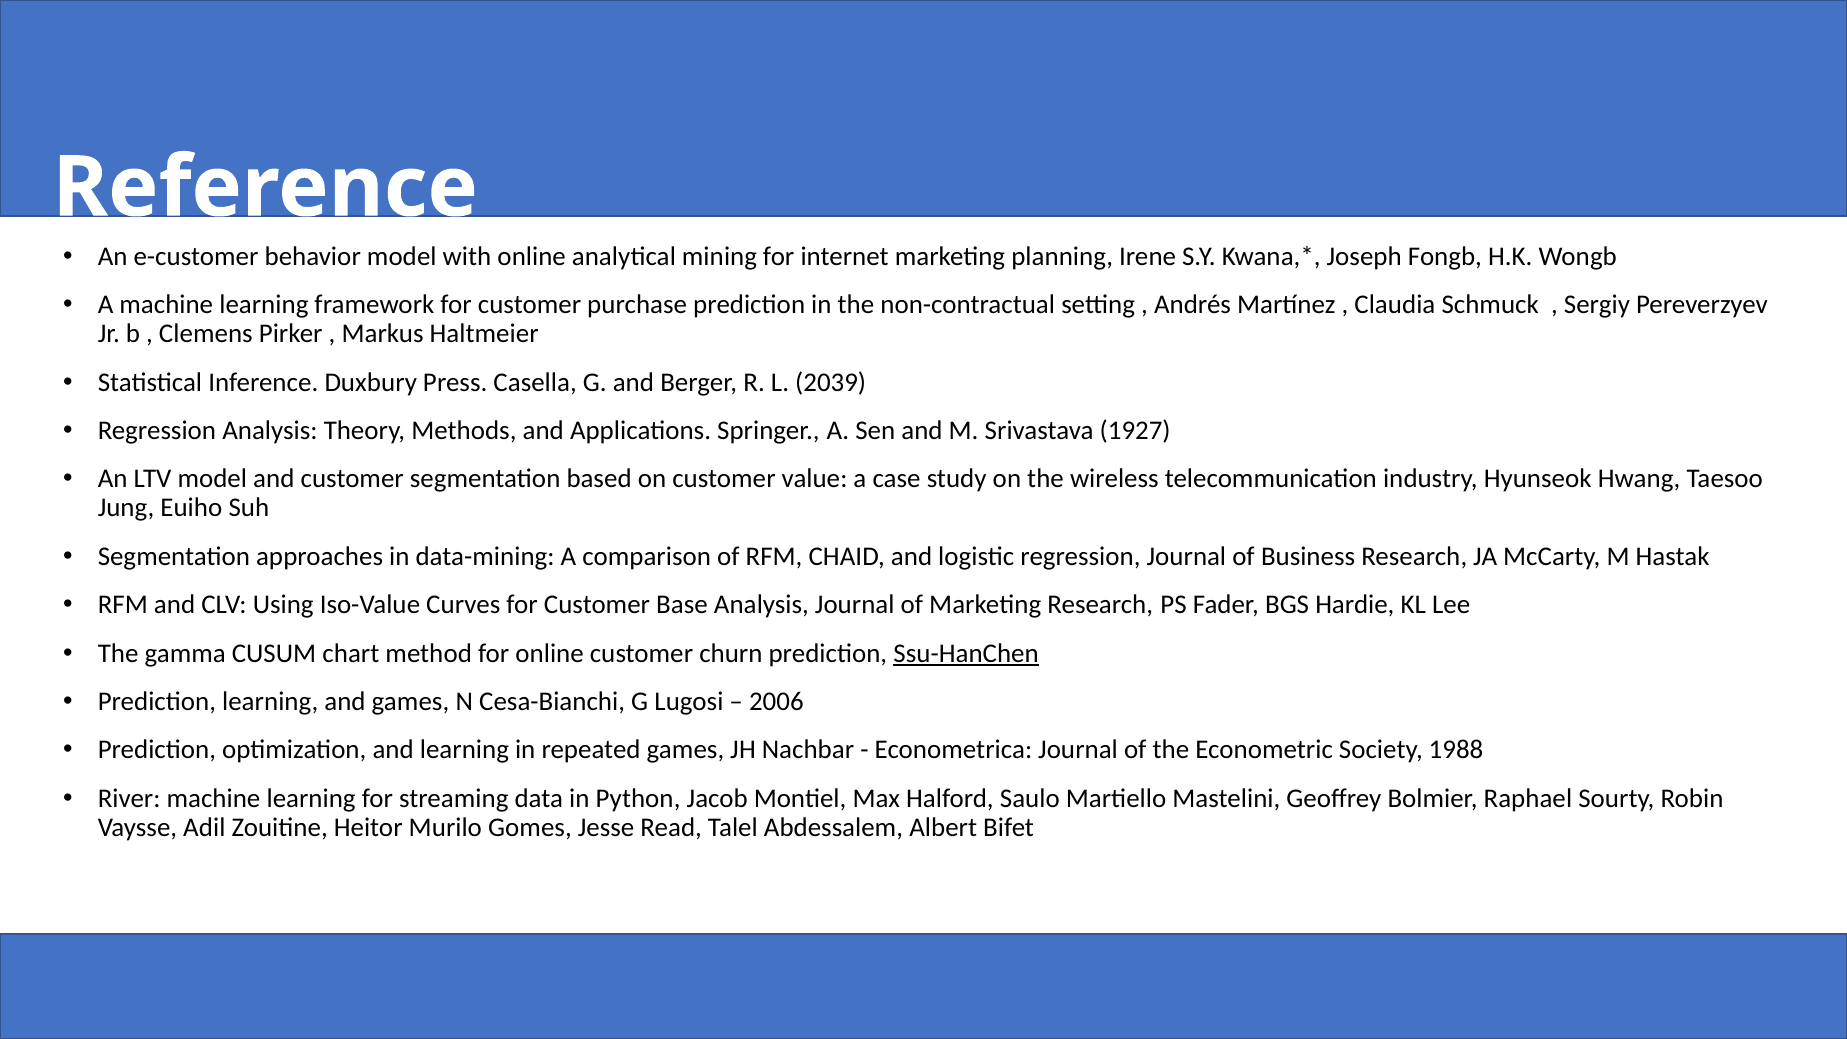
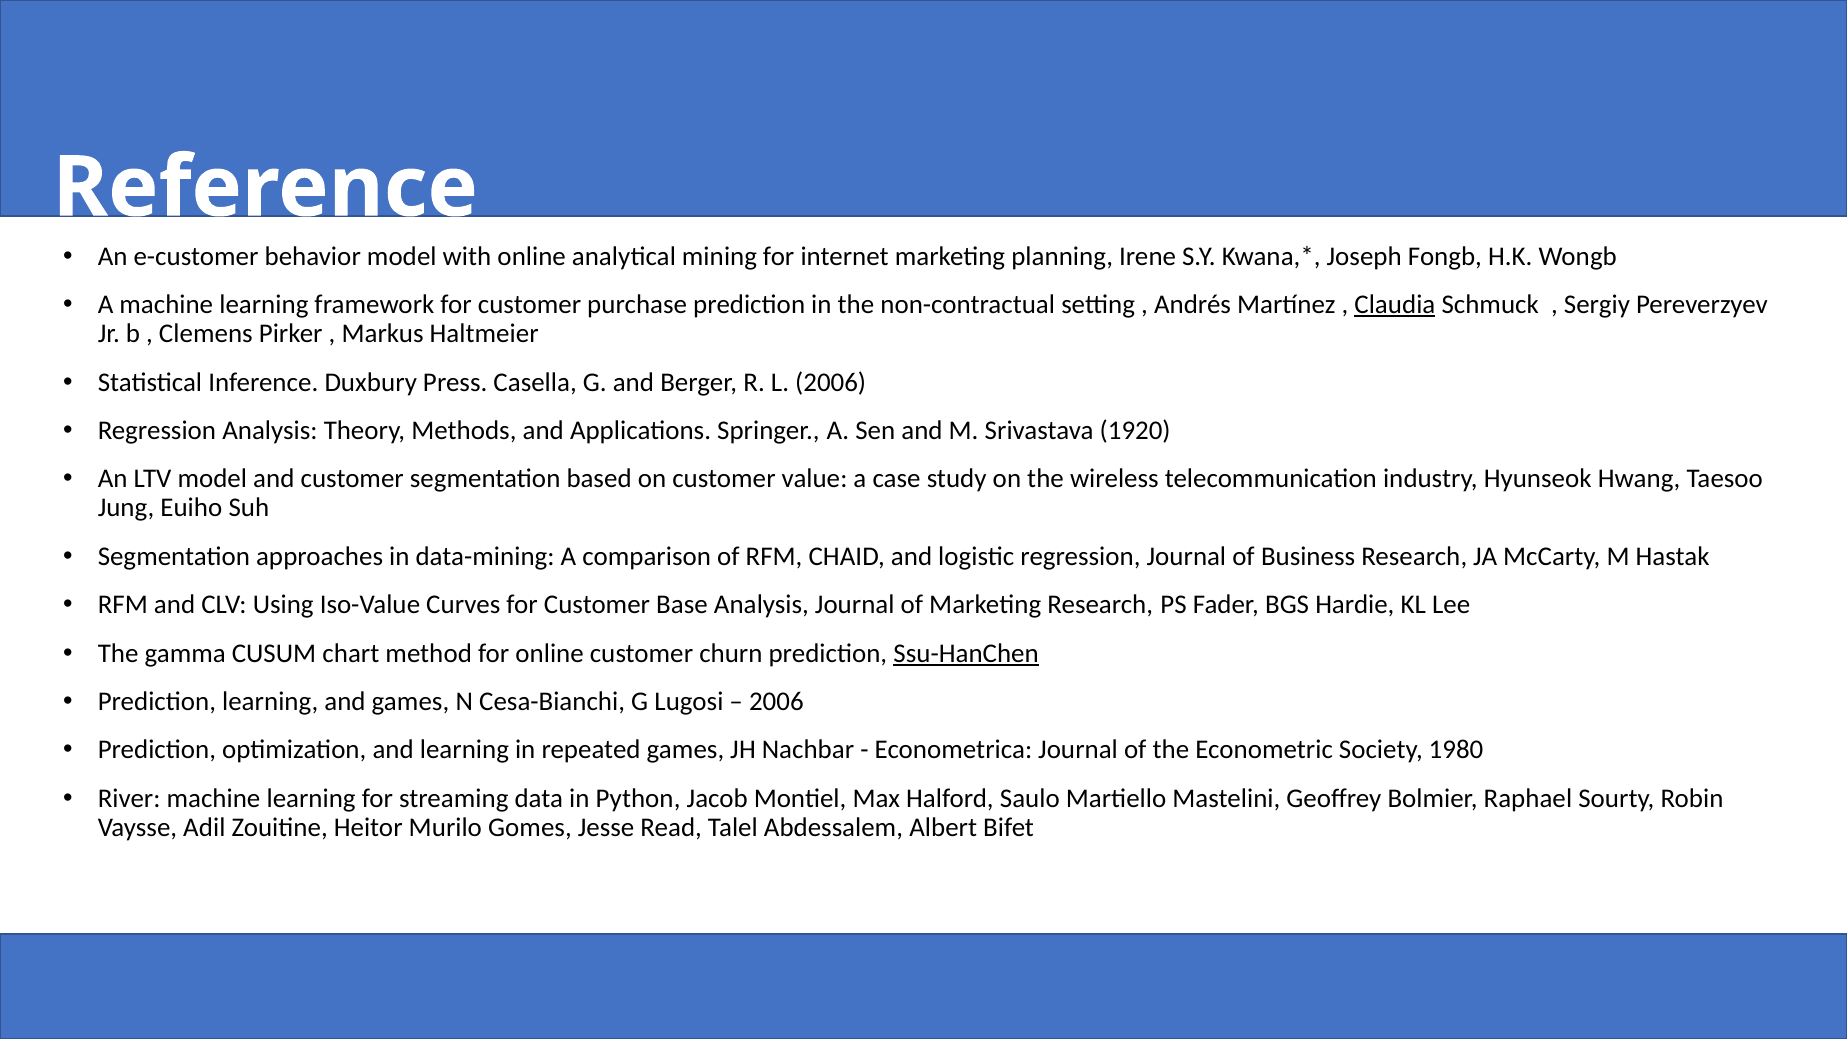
Claudia underline: none -> present
L 2039: 2039 -> 2006
1927: 1927 -> 1920
1988: 1988 -> 1980
